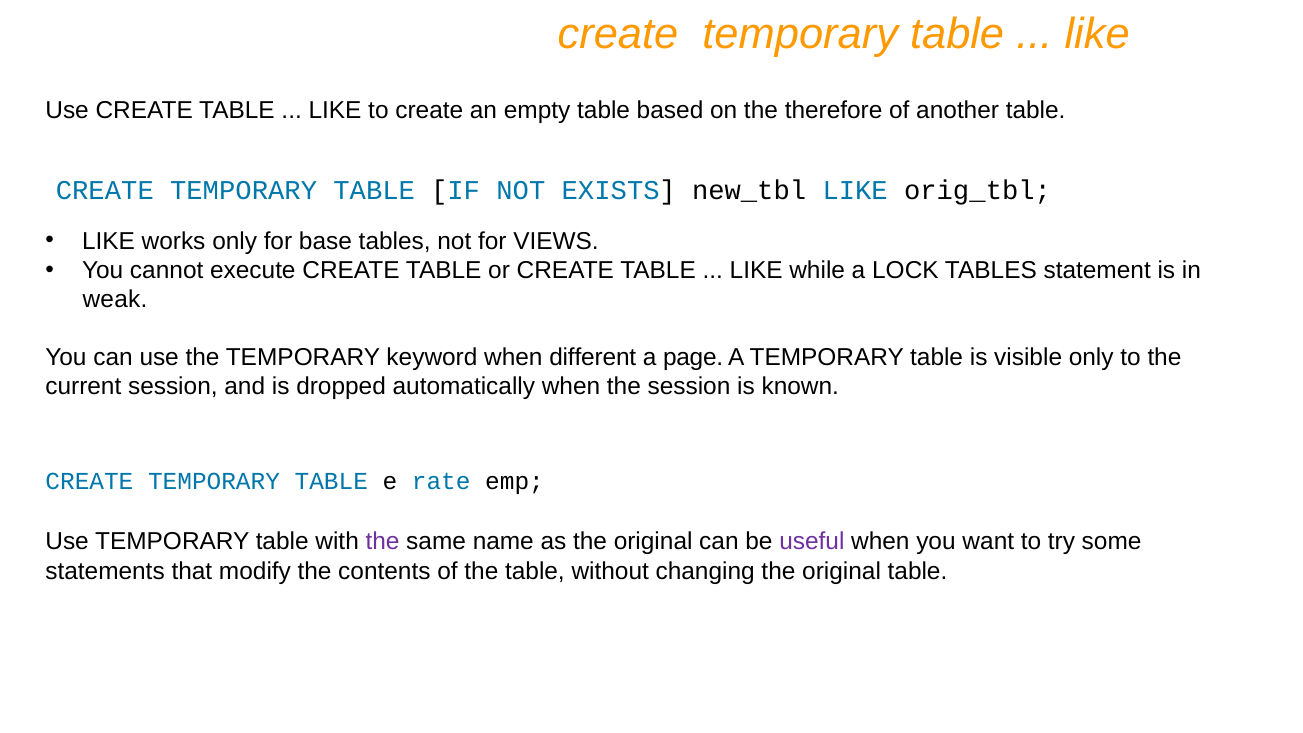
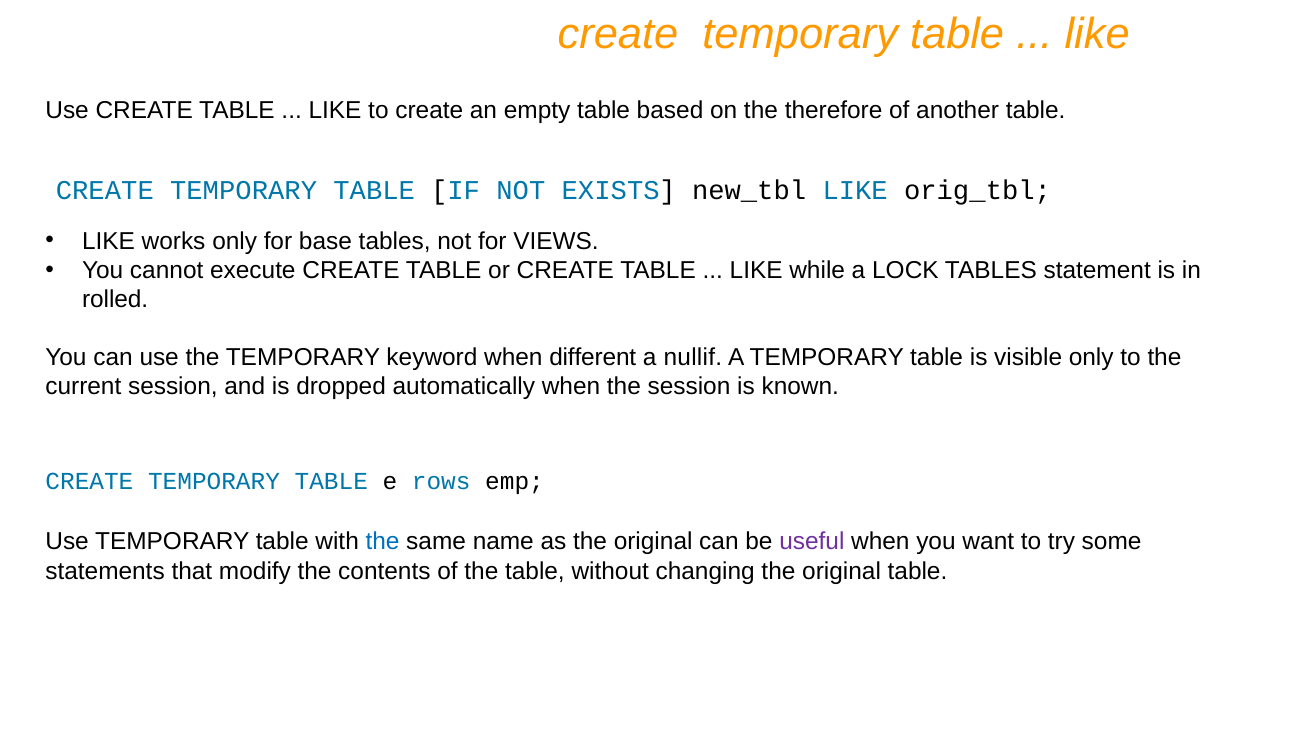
weak: weak -> rolled
page: page -> nullif
rate: rate -> rows
the at (383, 542) colour: purple -> blue
